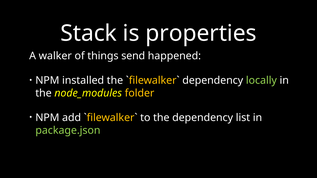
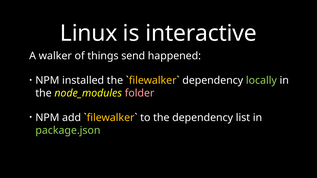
Stack: Stack -> Linux
properties: properties -> interactive
folder colour: yellow -> pink
